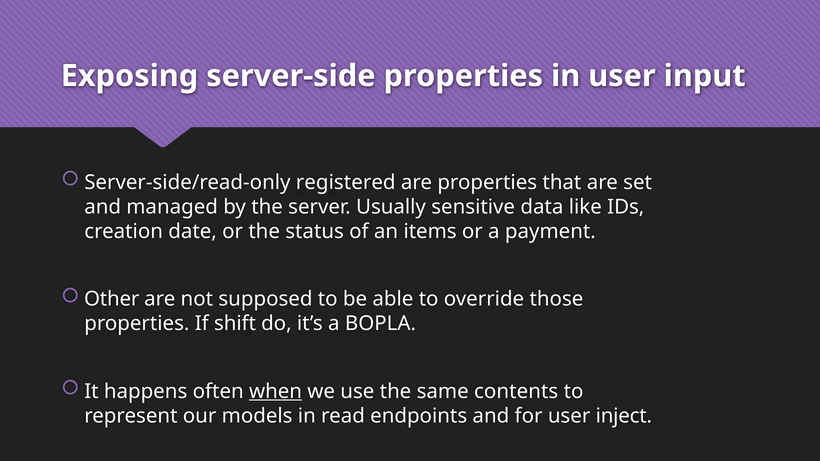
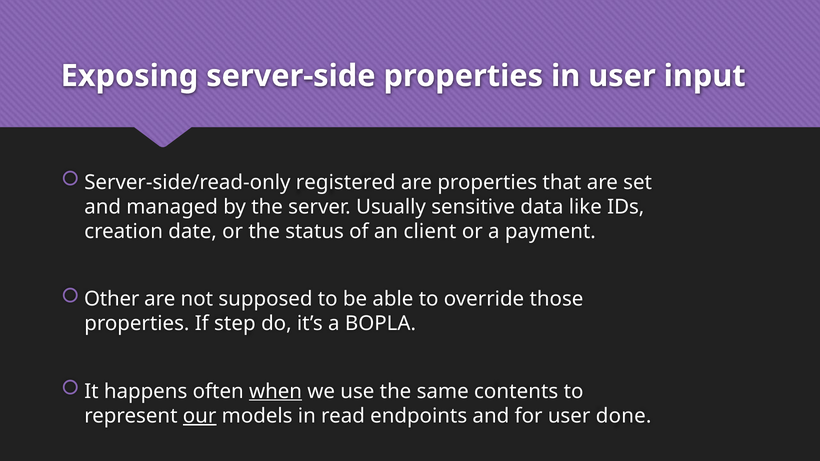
items: items -> client
shift: shift -> step
our underline: none -> present
inject: inject -> done
